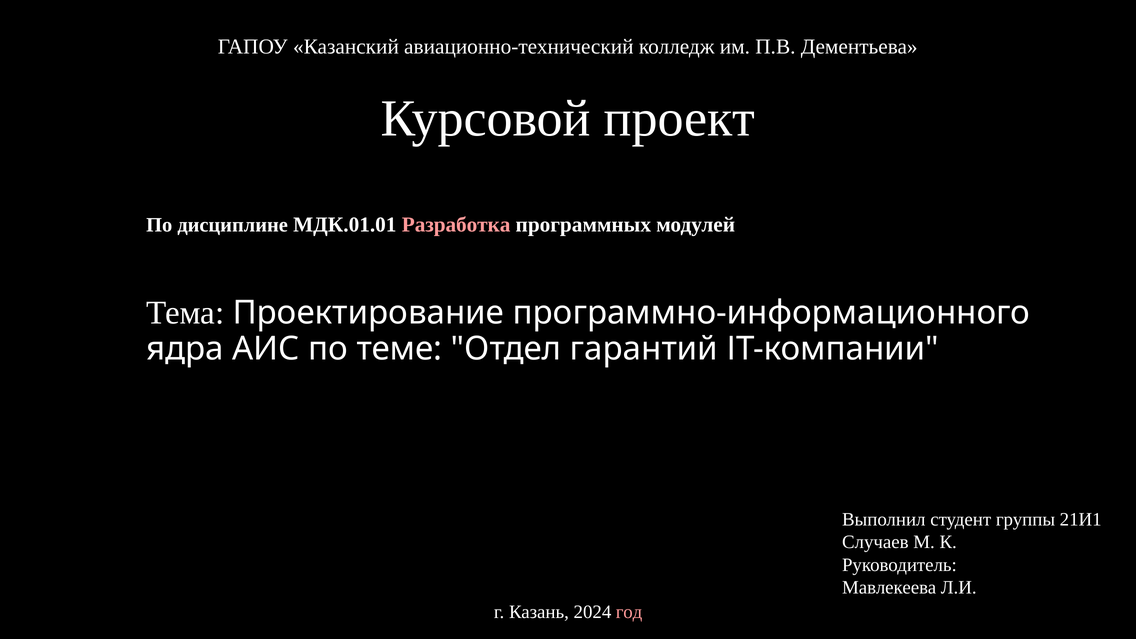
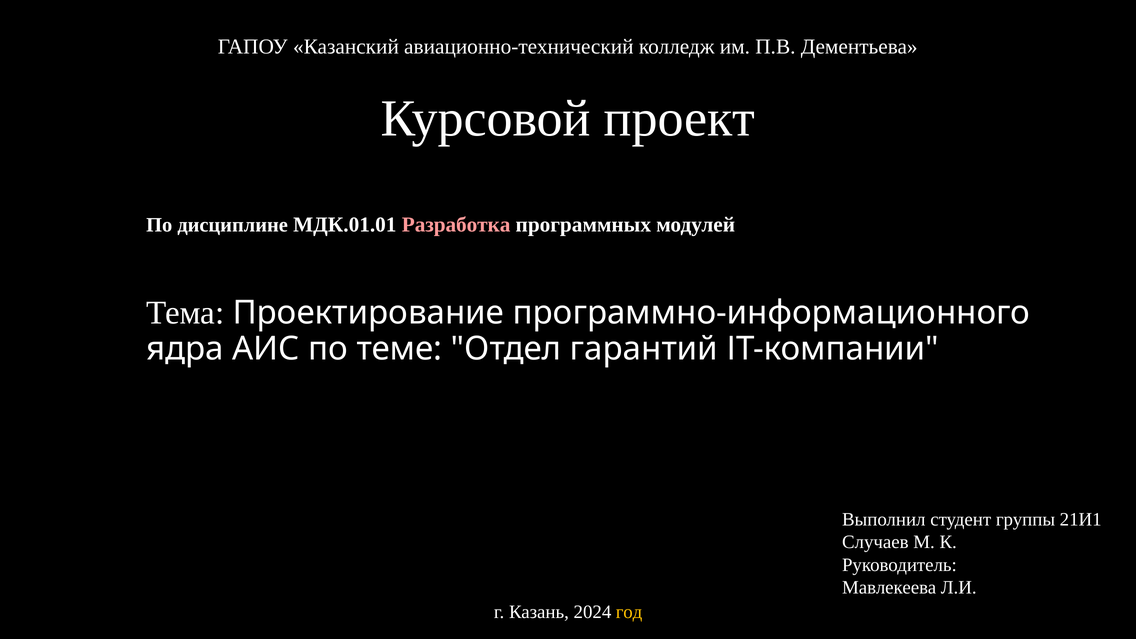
год colour: pink -> yellow
